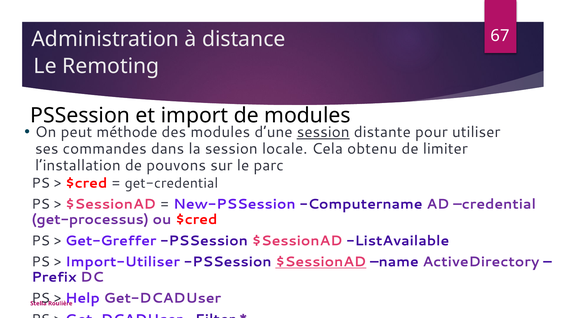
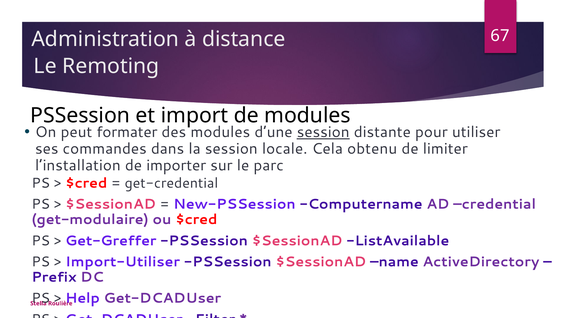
méthode: méthode -> formater
pouvons: pouvons -> importer
get-processus: get-processus -> get-modulaire
$SessionAD at (321, 262) underline: present -> none
